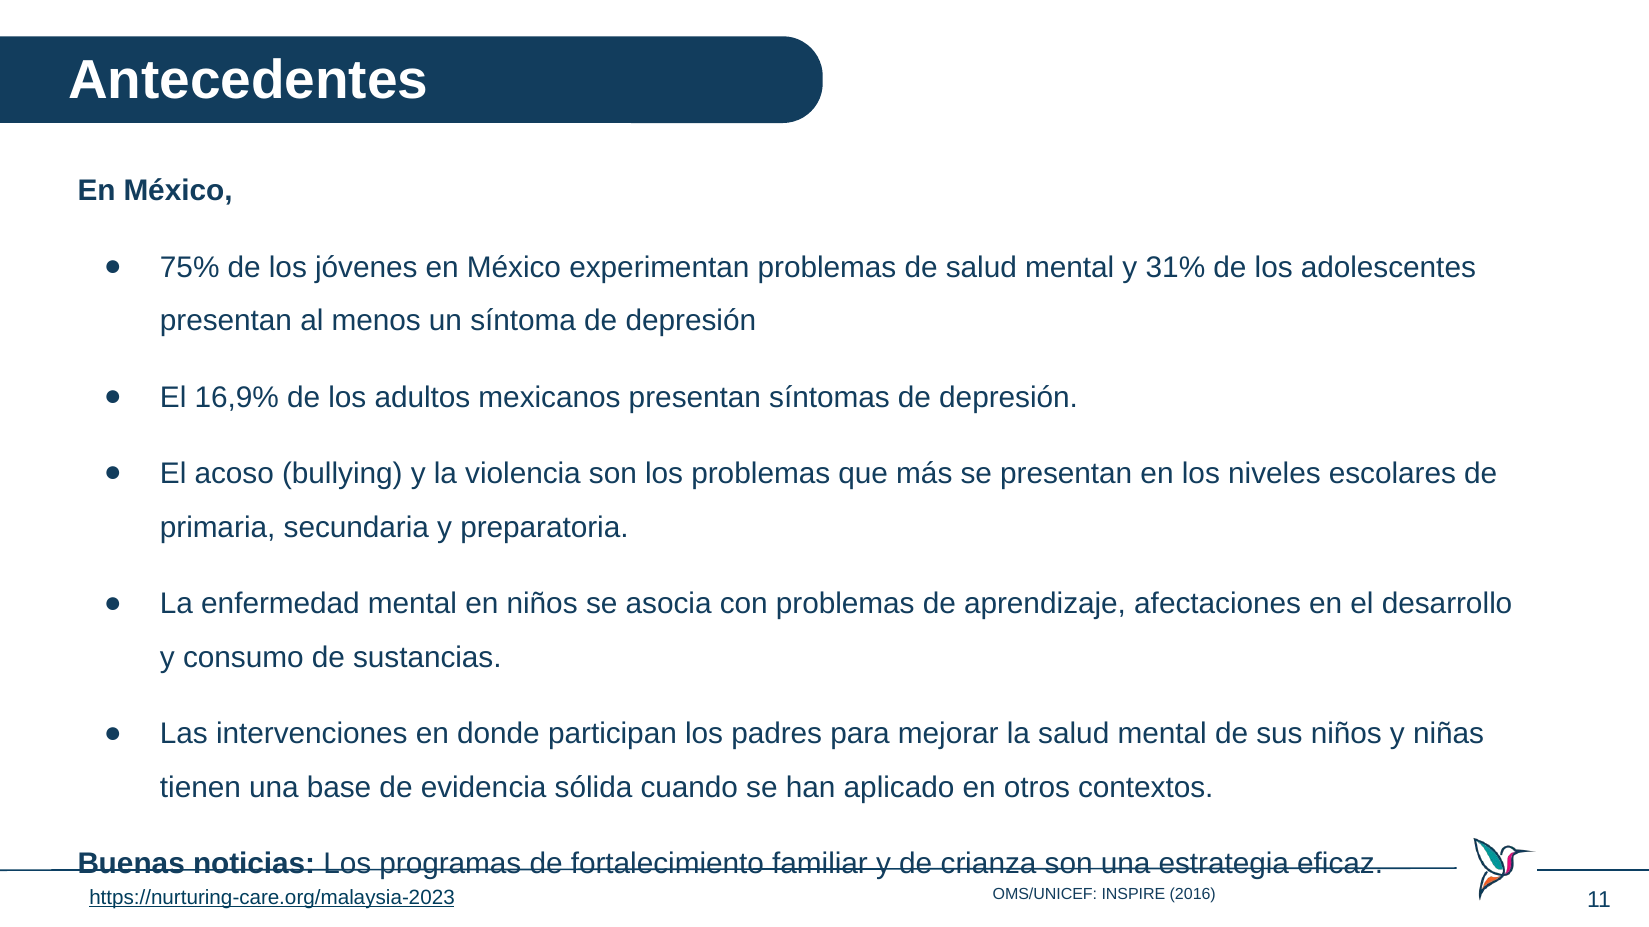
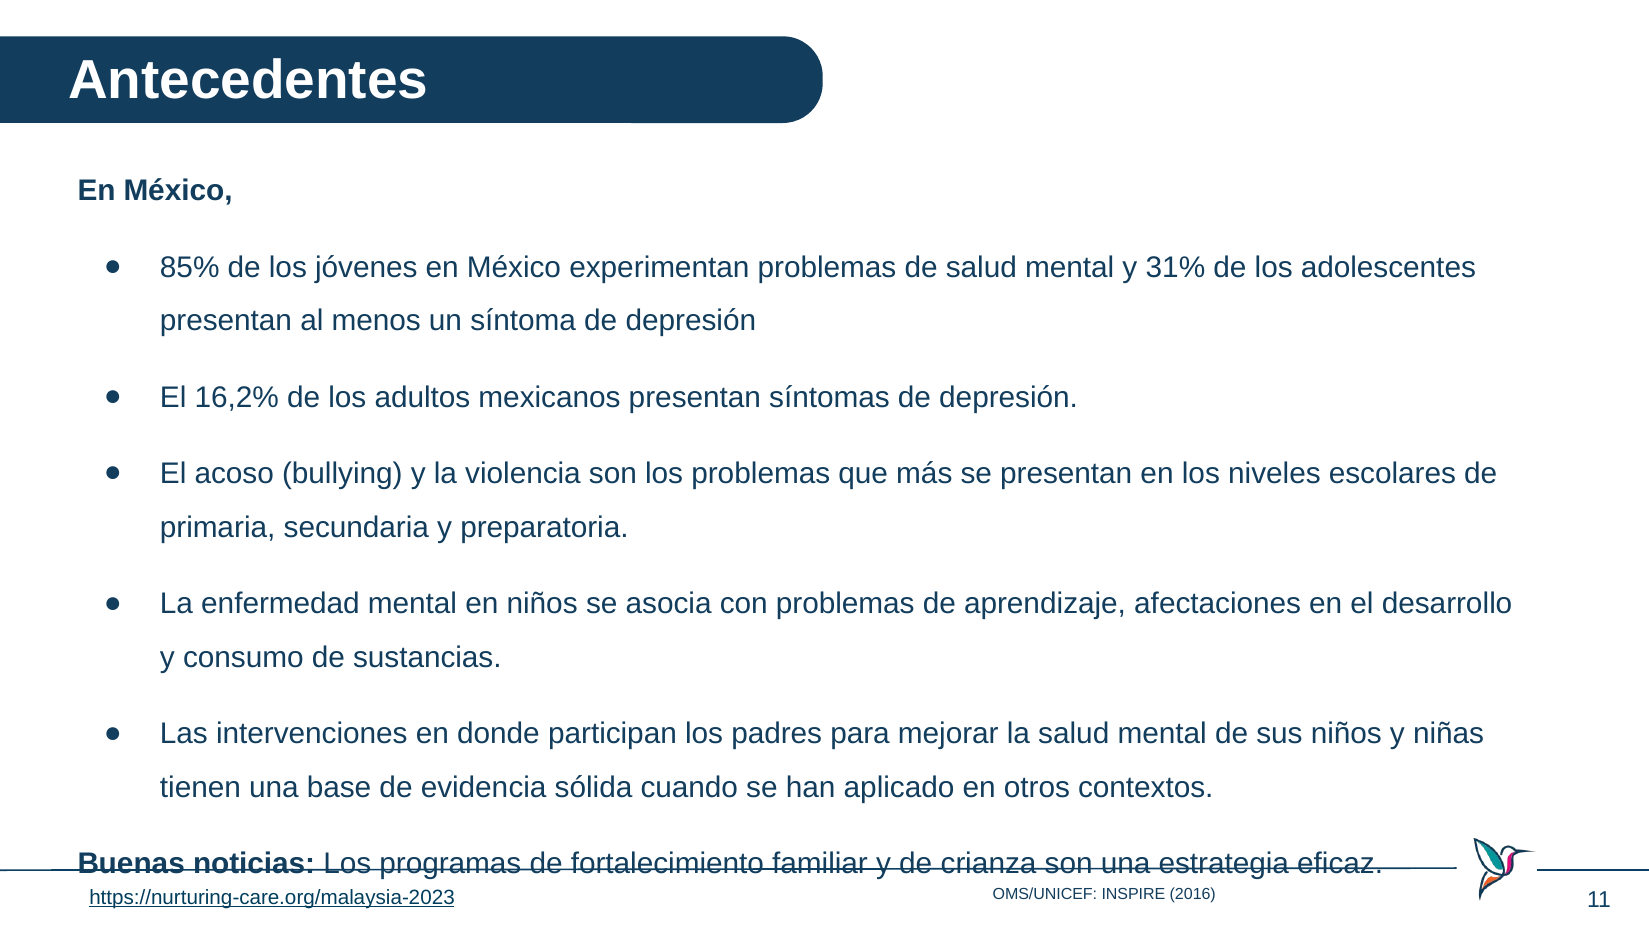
75%: 75% -> 85%
16,9%: 16,9% -> 16,2%
